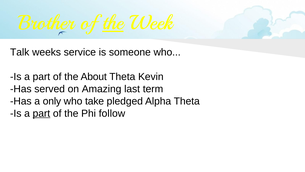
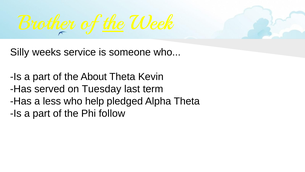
Talk: Talk -> Silly
Amazing: Amazing -> Tuesday
only: only -> less
take: take -> help
part at (41, 113) underline: present -> none
